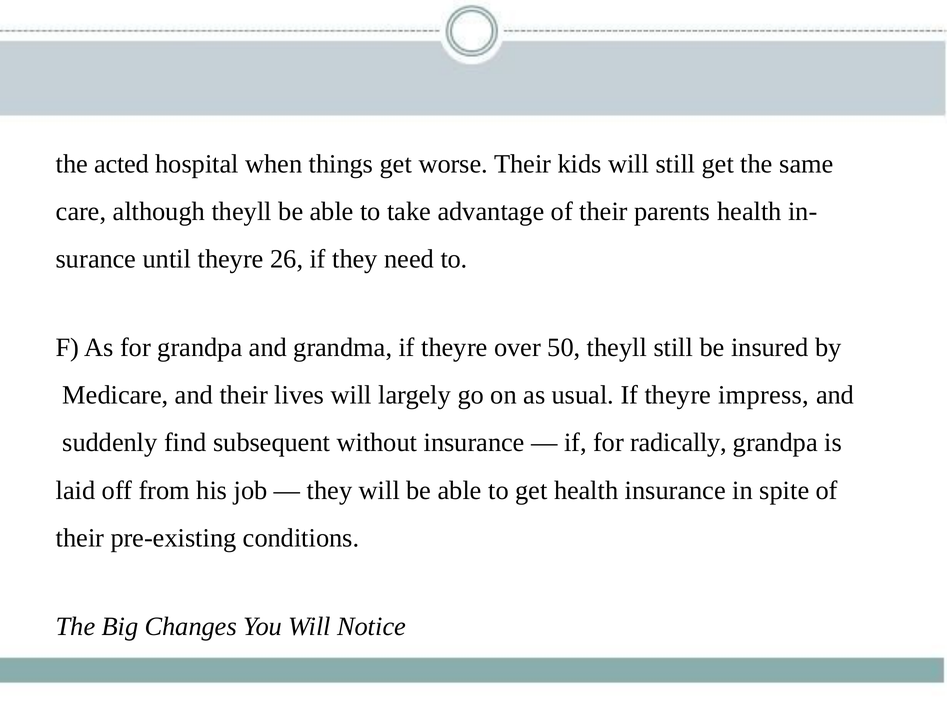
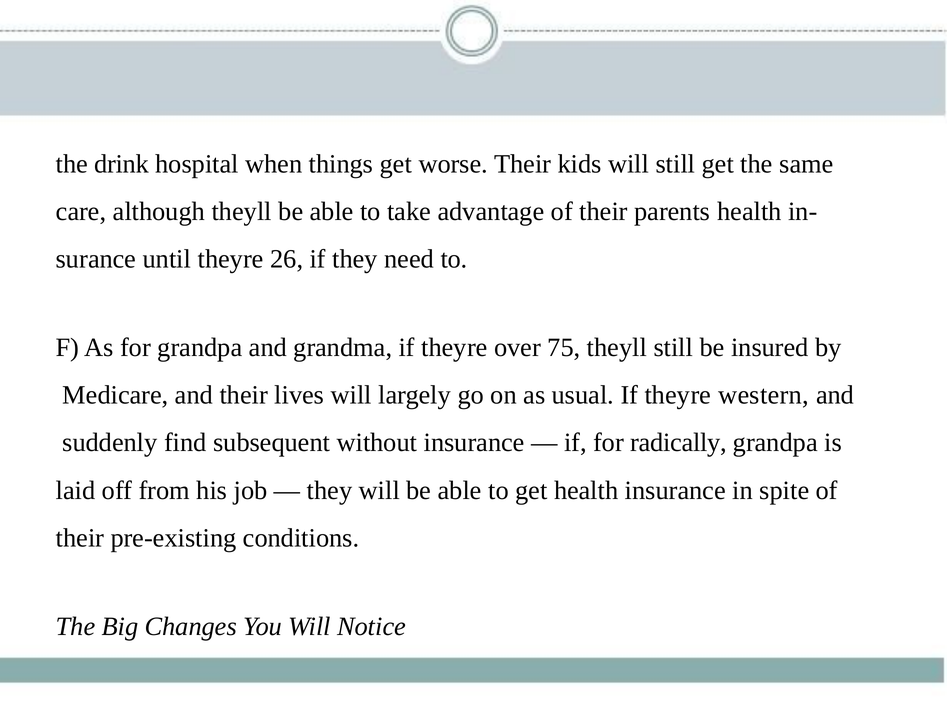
acted: acted -> drink
50: 50 -> 75
impress: impress -> western
